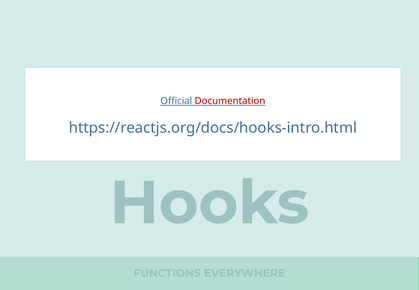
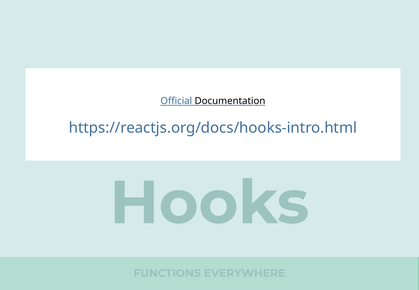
Documentation colour: red -> black
